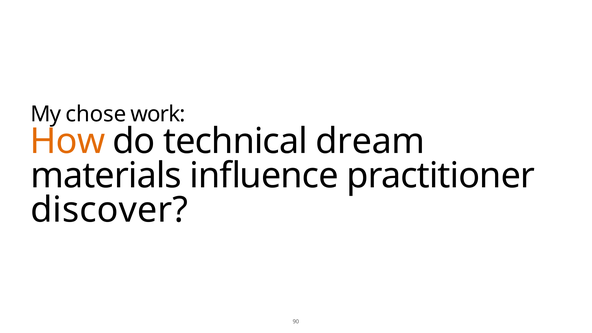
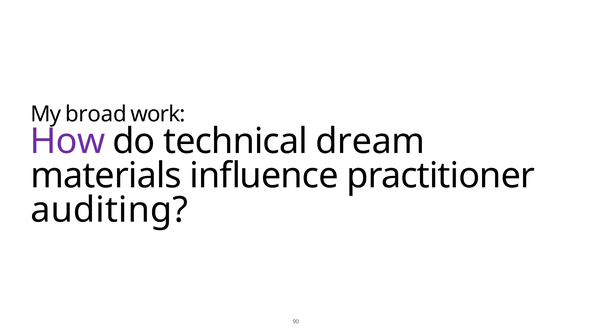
chose: chose -> broad
How colour: orange -> purple
discover: discover -> auditing
